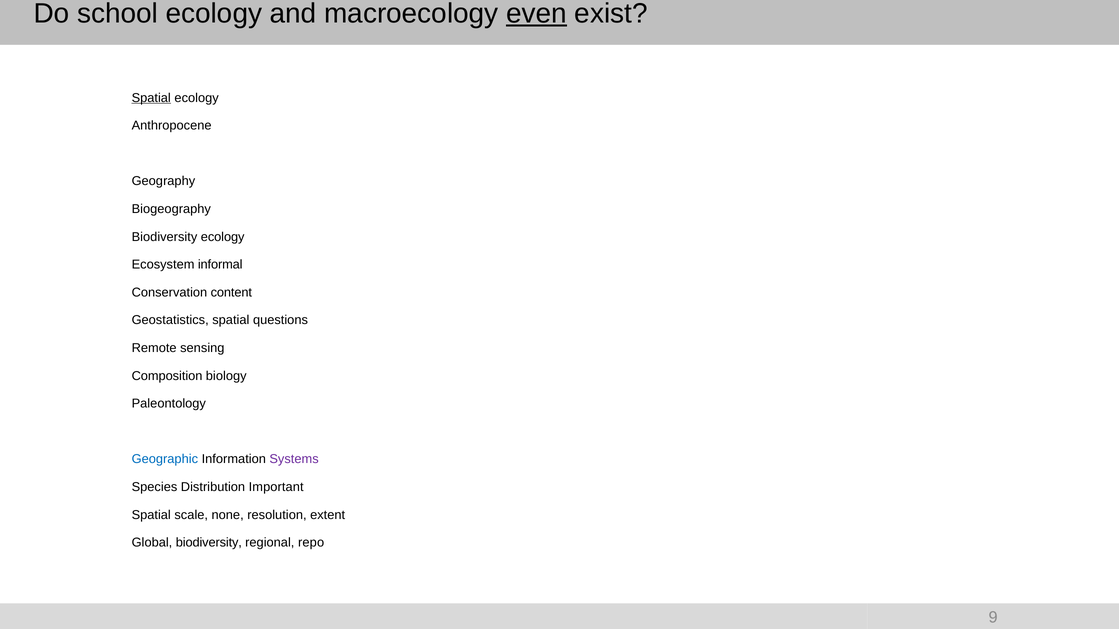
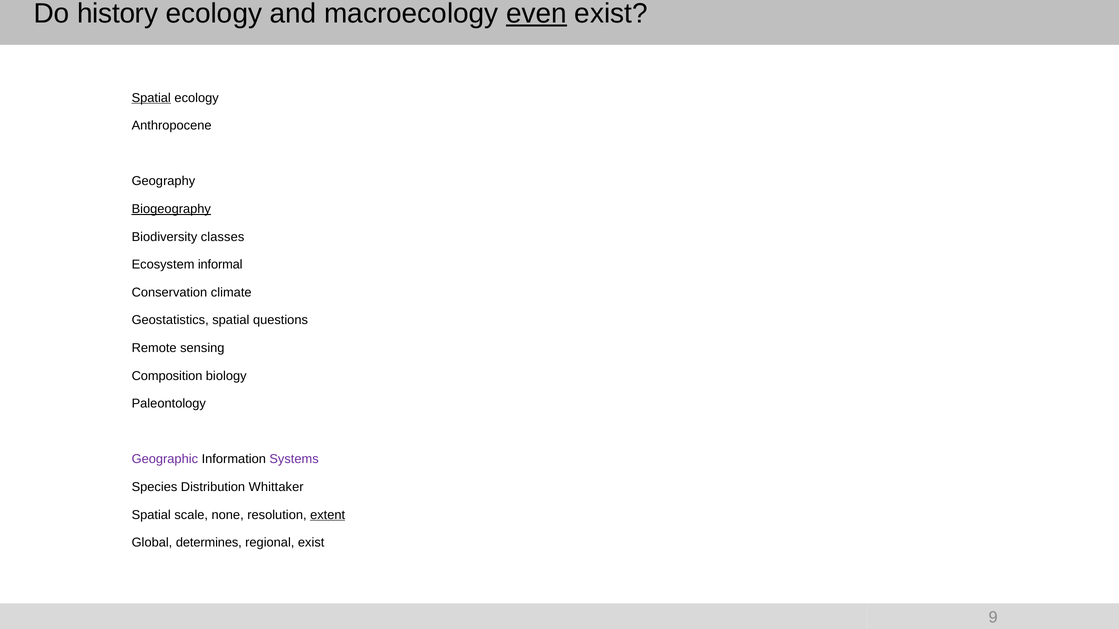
school: school -> history
Biogeography underline: none -> present
Biodiversity ecology: ecology -> classes
content: content -> climate
Geographic colour: blue -> purple
Important: Important -> Whittaker
extent underline: none -> present
Global biodiversity: biodiversity -> determines
regional repo: repo -> exist
